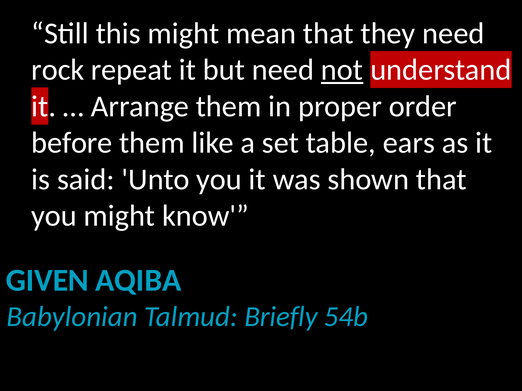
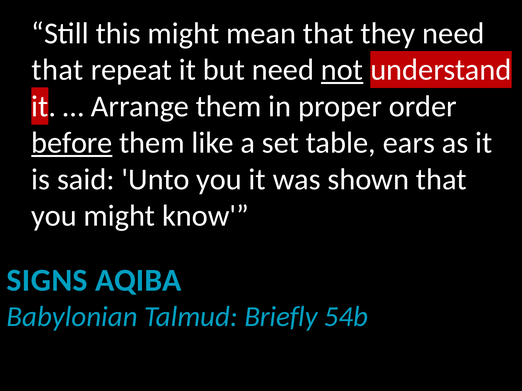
rock at (58, 70): rock -> that
before underline: none -> present
GIVEN: GIVEN -> SIGNS
